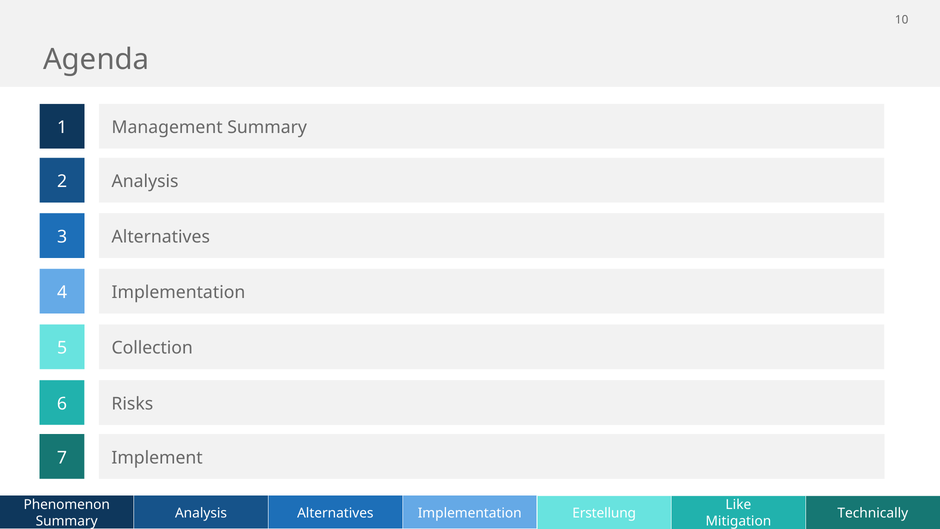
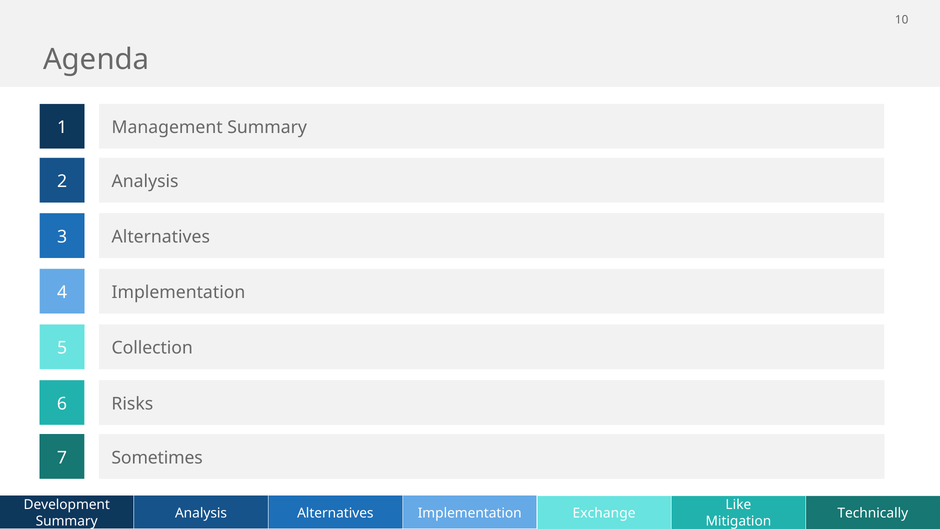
Implement: Implement -> Sometimes
Phenomenon: Phenomenon -> Development
Erstellung: Erstellung -> Exchange
